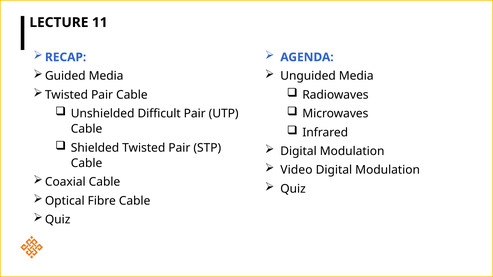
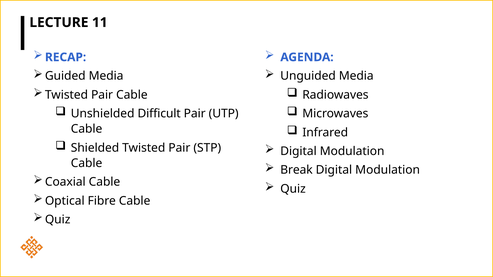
Video: Video -> Break
